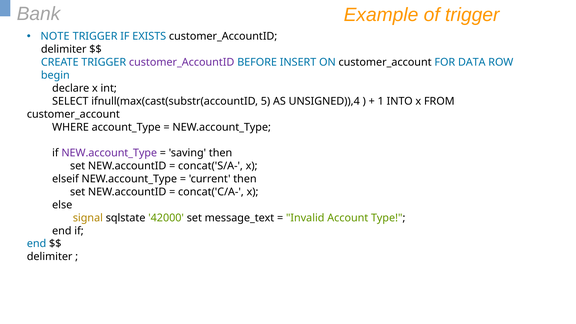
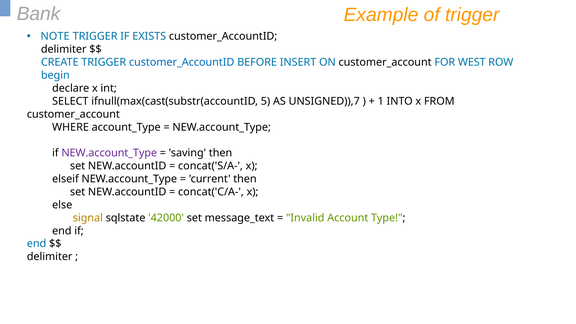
customer_AccountID at (182, 62) colour: purple -> blue
DATA: DATA -> WEST
UNSIGNED)),4: UNSIGNED)),4 -> UNSIGNED)),7
